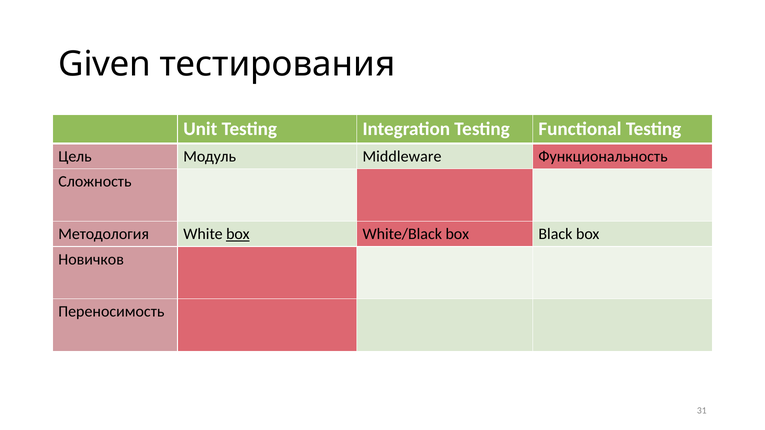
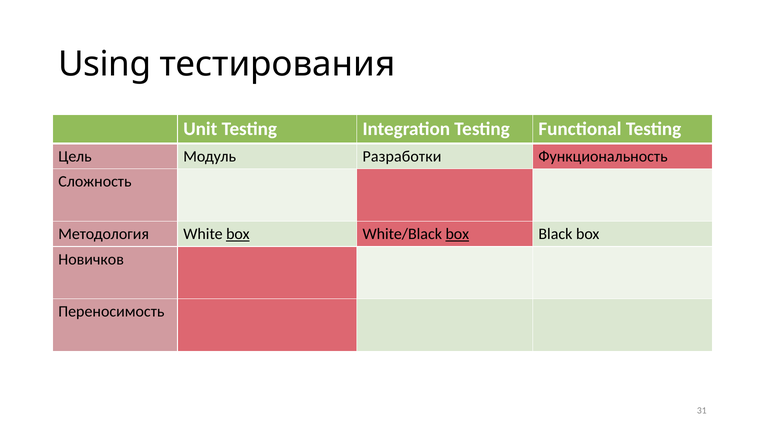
Given: Given -> Using
Middleware: Middleware -> Разработки
box at (457, 234) underline: none -> present
